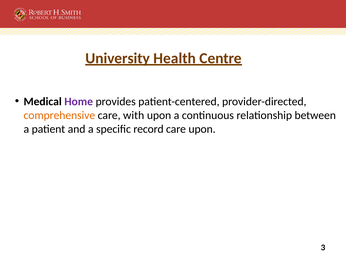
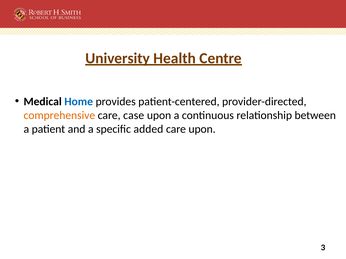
Home colour: purple -> blue
with: with -> case
record: record -> added
